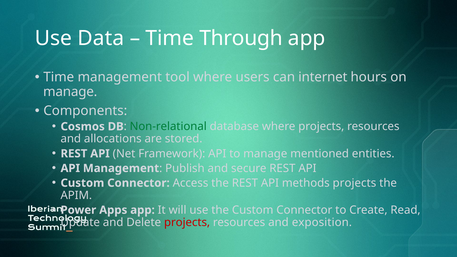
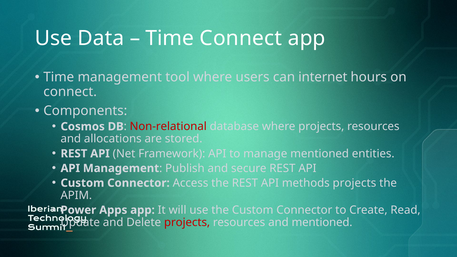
Time Through: Through -> Connect
manage at (70, 92): manage -> connect
Non-relational colour: green -> red
and exposition: exposition -> mentioned
